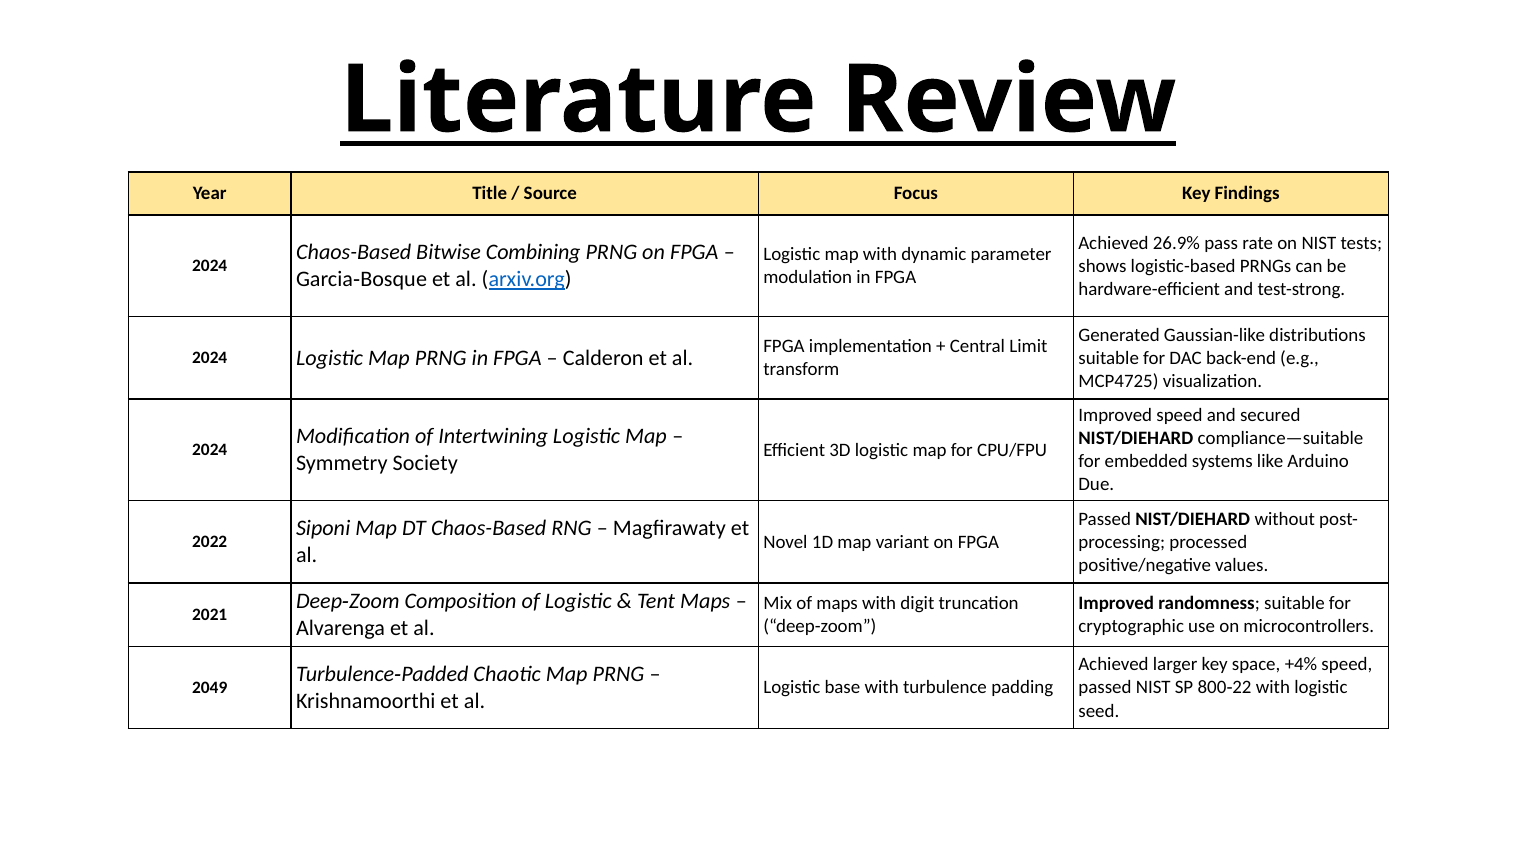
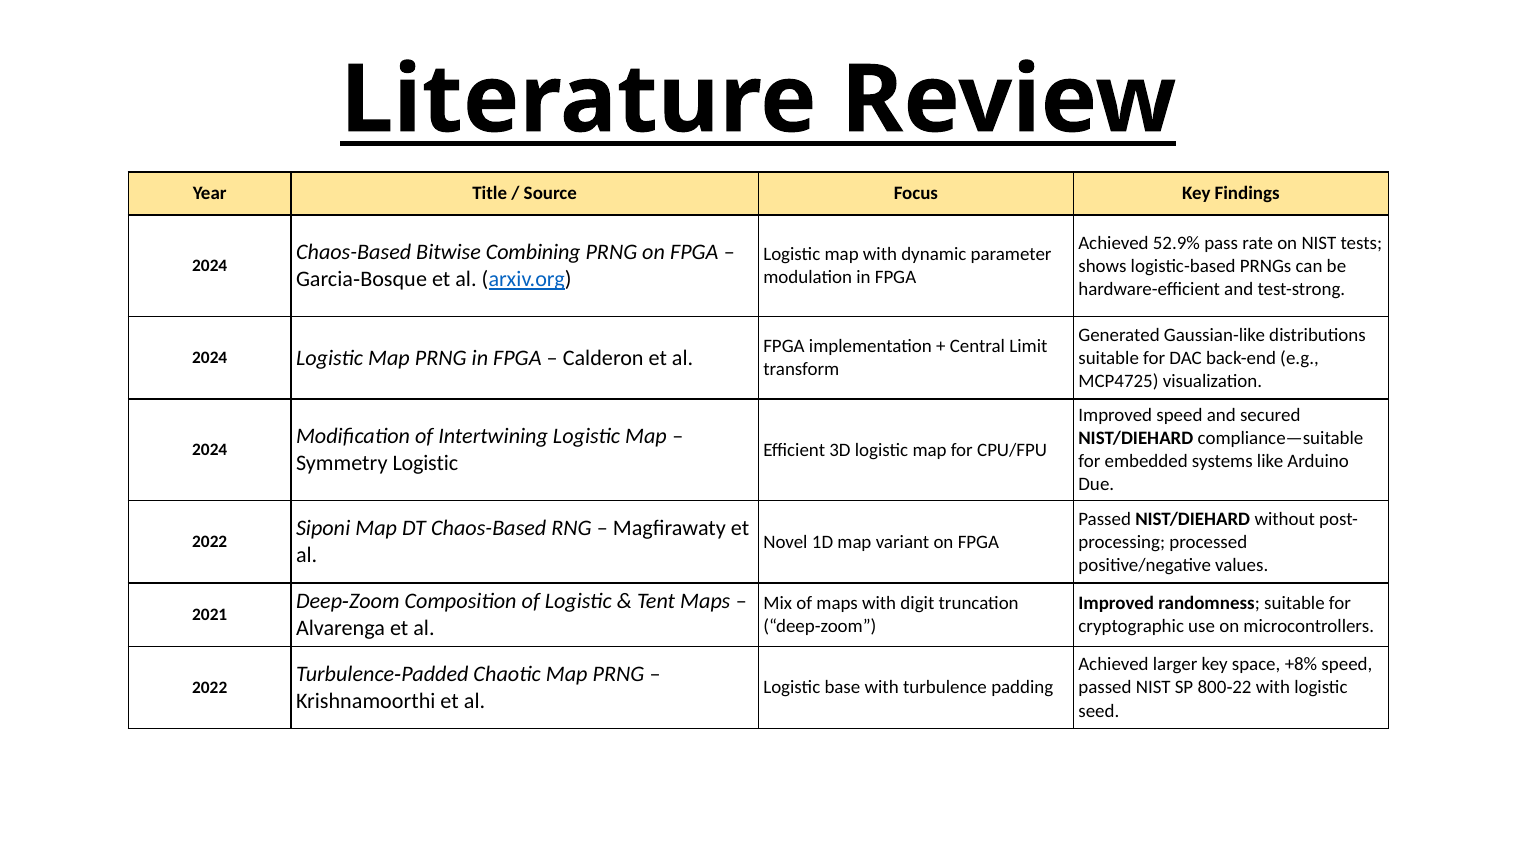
26.9%: 26.9% -> 52.9%
Symmetry Society: Society -> Logistic
+4%: +4% -> +8%
2049 at (210, 688): 2049 -> 2022
